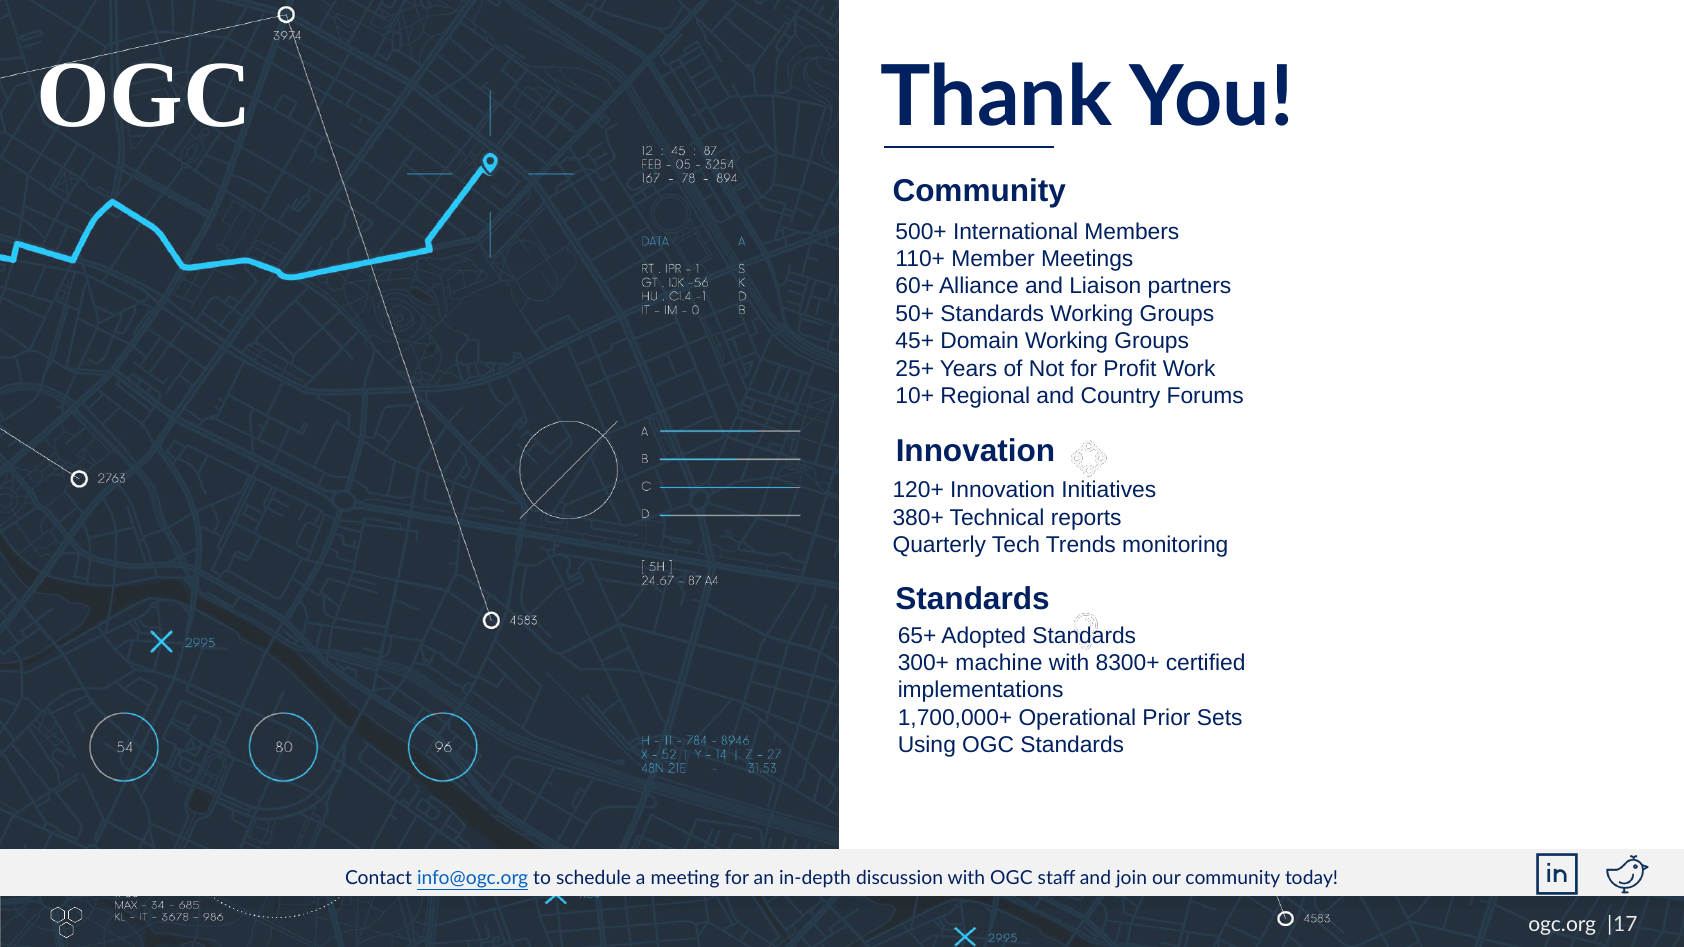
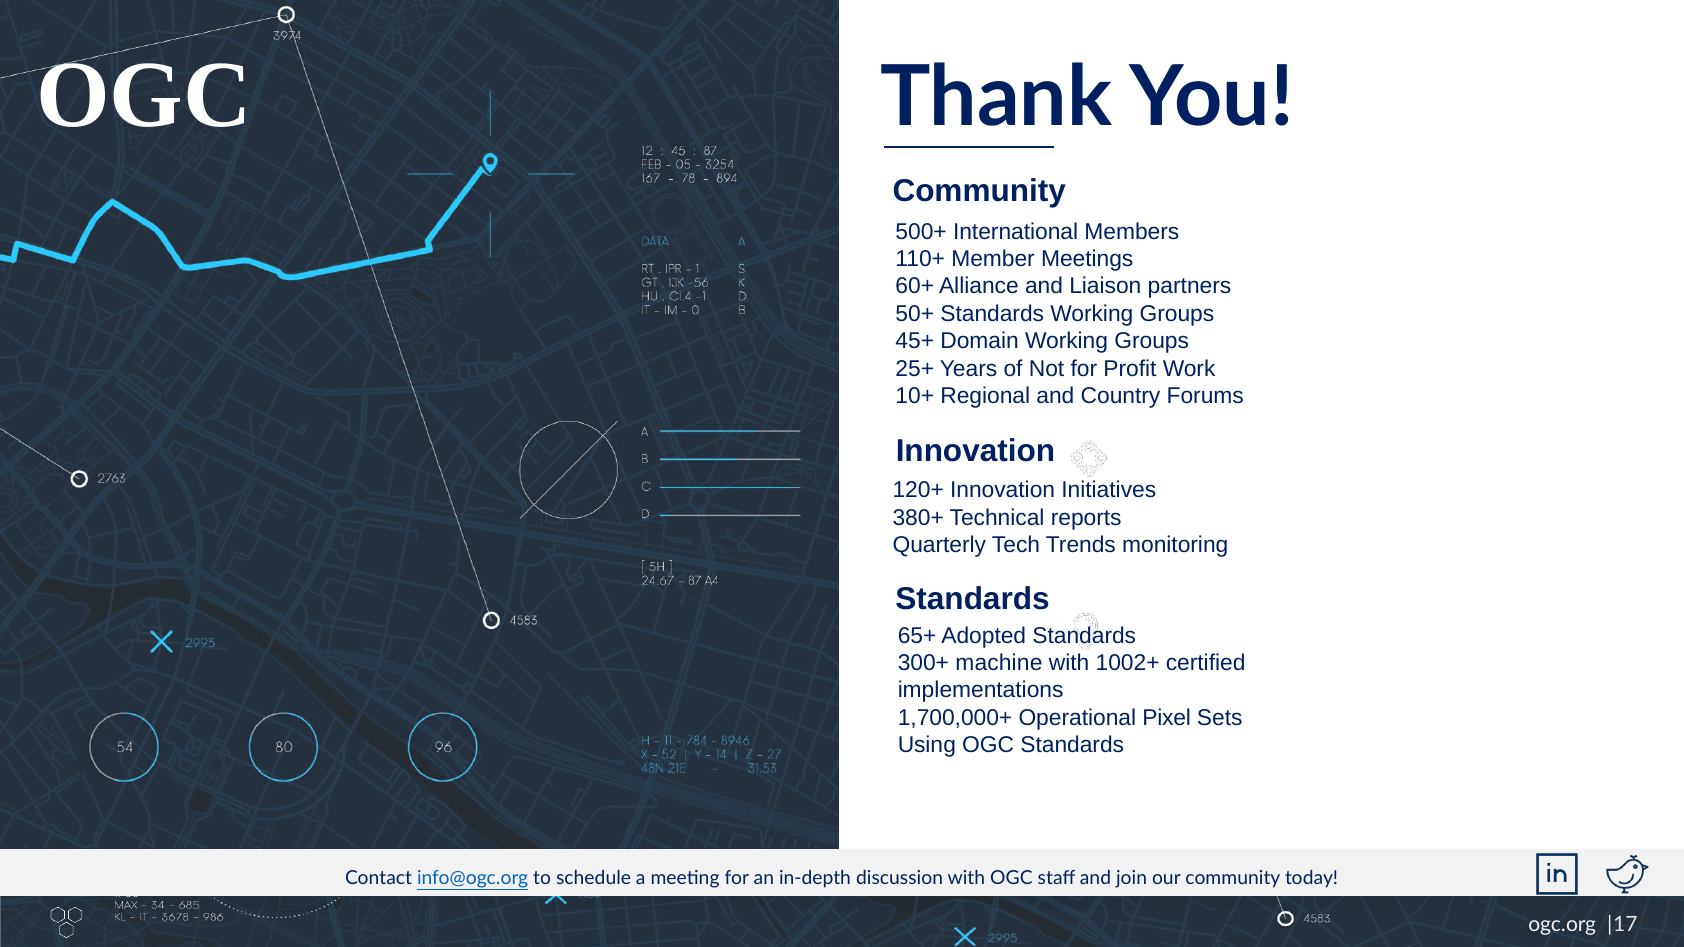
8300+: 8300+ -> 1002+
Prior: Prior -> Pixel
